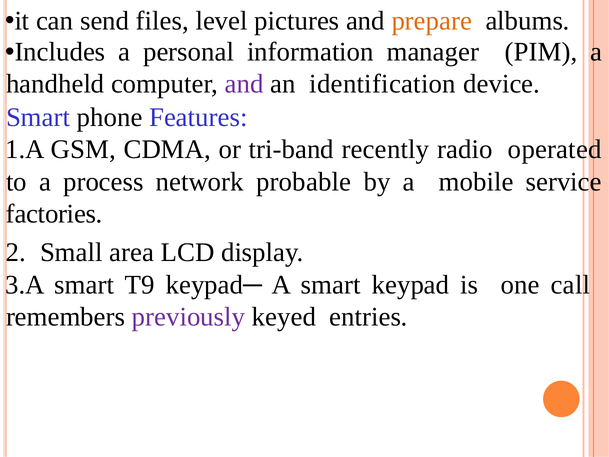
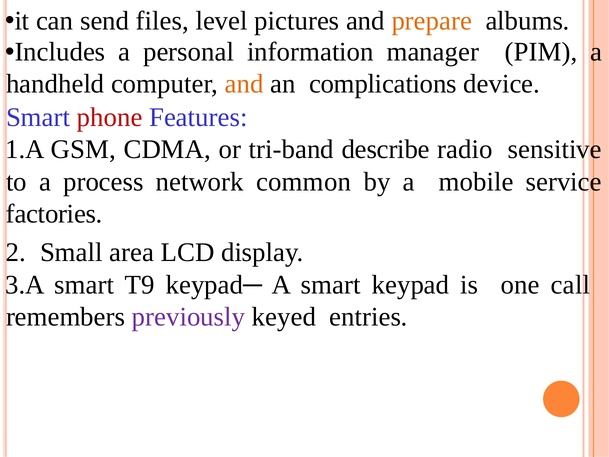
and at (244, 84) colour: purple -> orange
identification: identification -> complications
phone colour: black -> red
recently: recently -> describe
operated: operated -> sensitive
probable: probable -> common
